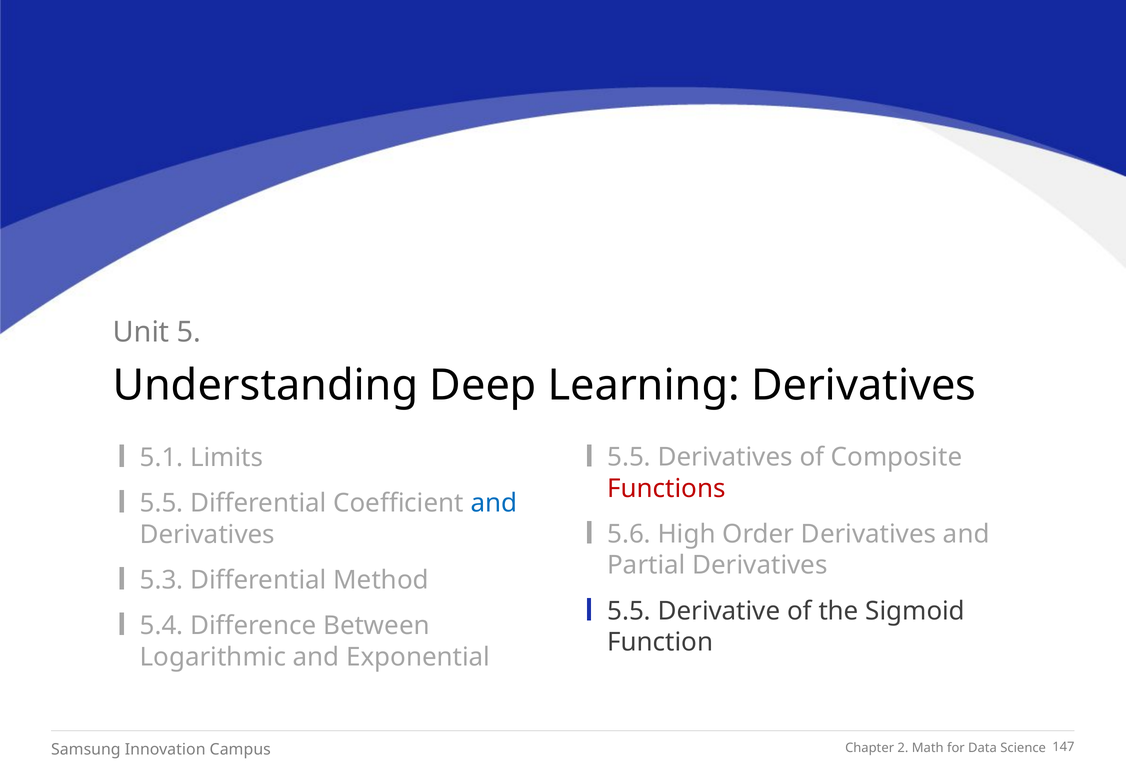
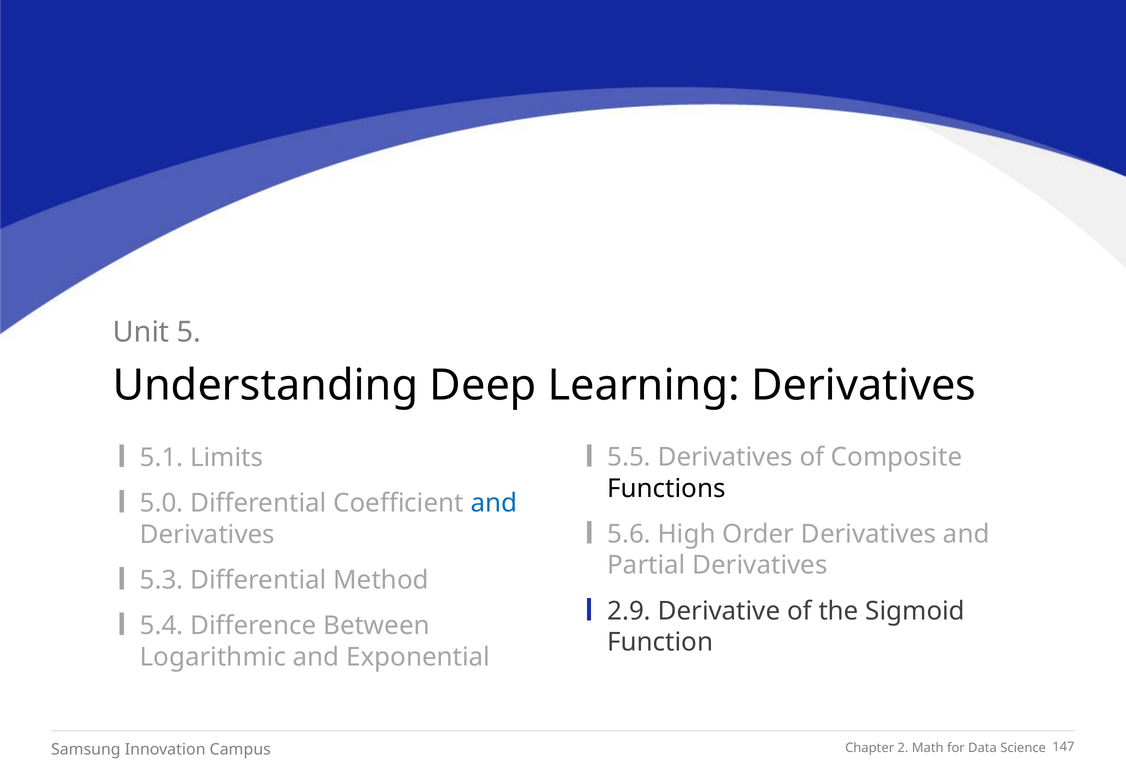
Functions colour: red -> black
5.5 at (162, 503): 5.5 -> 5.0
5.5 at (629, 611): 5.5 -> 2.9
